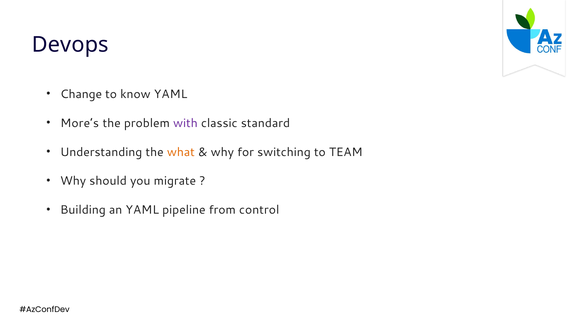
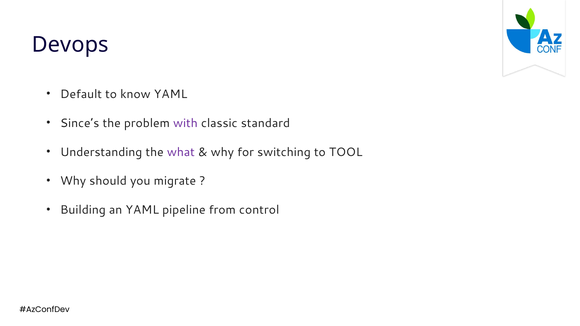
Change: Change -> Default
More’s: More’s -> Since’s
what colour: orange -> purple
TEAM: TEAM -> TOOL
